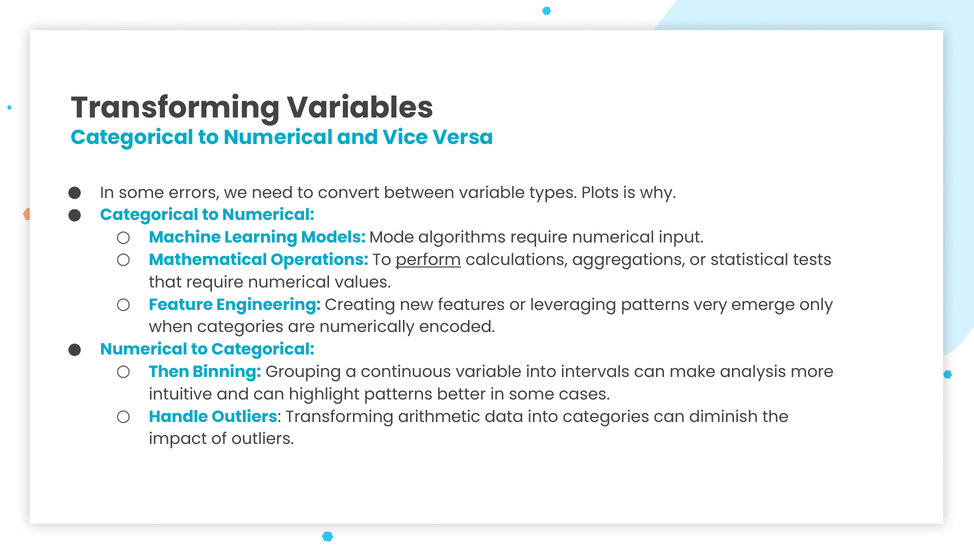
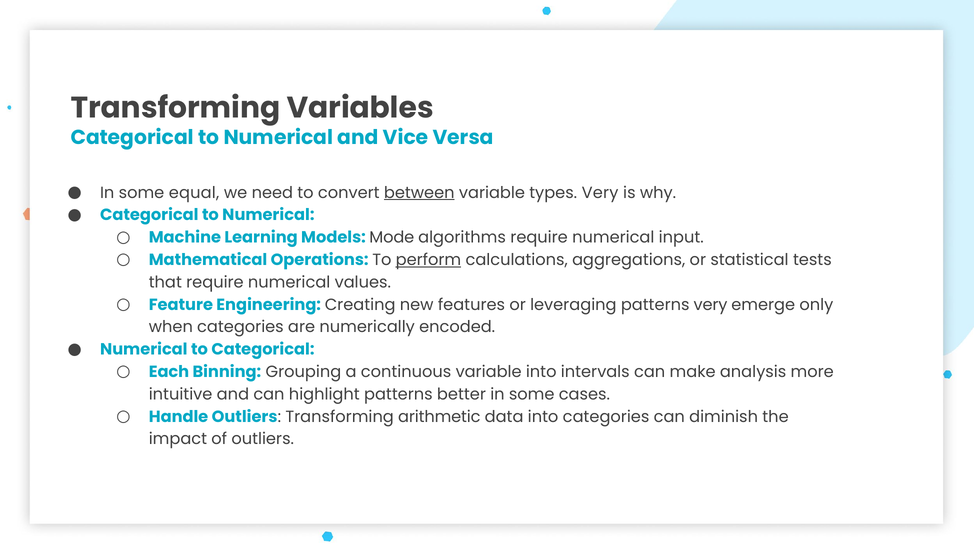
errors: errors -> equal
between underline: none -> present
types Plots: Plots -> Very
Then: Then -> Each
